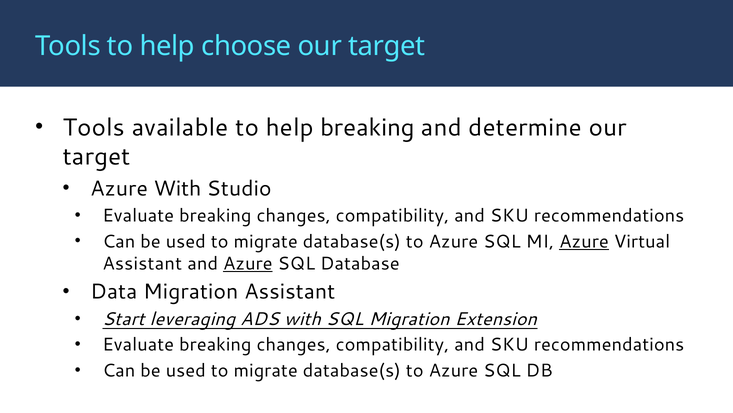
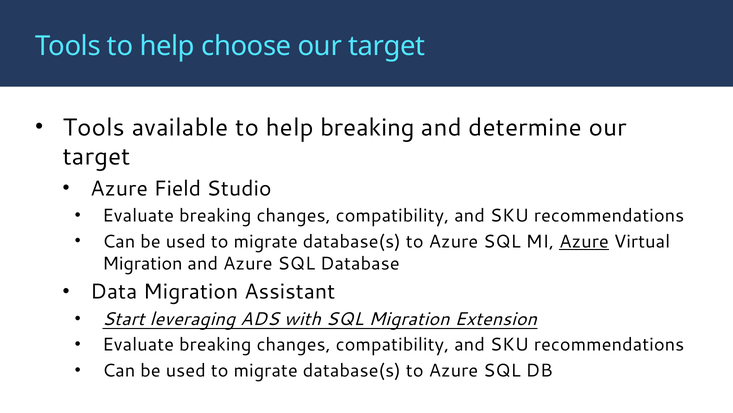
Azure With: With -> Field
Assistant at (142, 263): Assistant -> Migration
Azure at (248, 263) underline: present -> none
